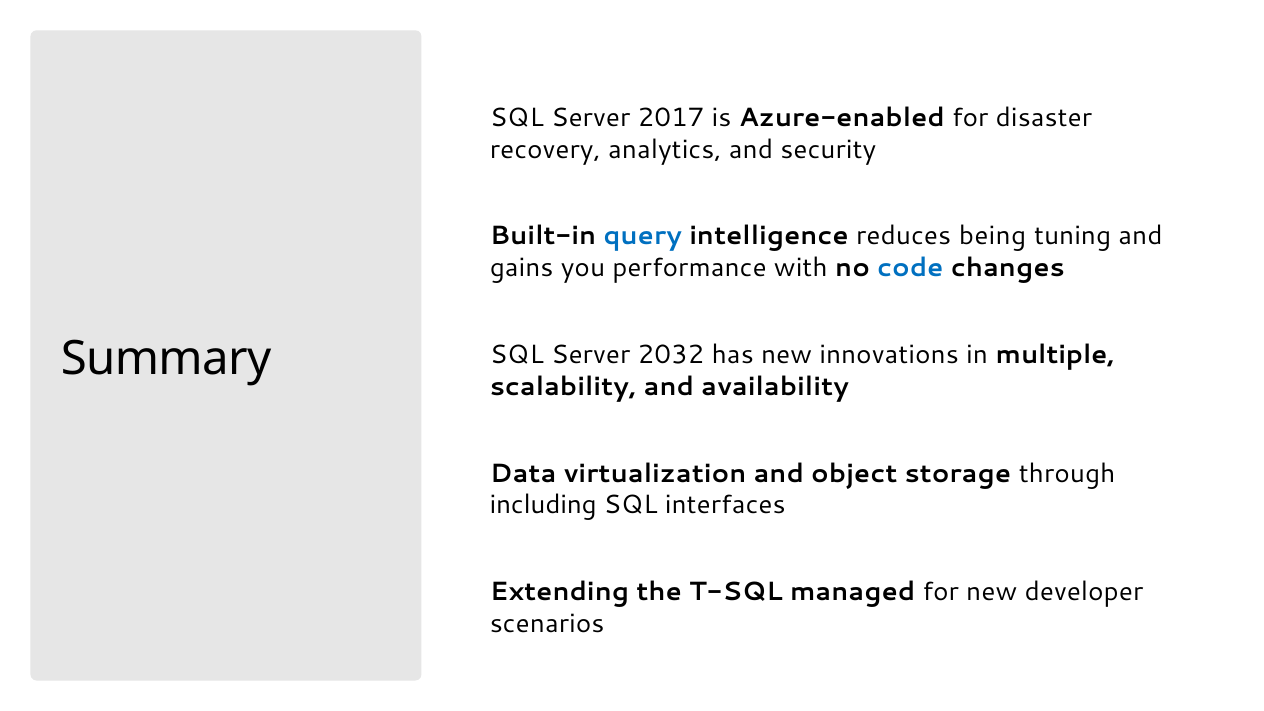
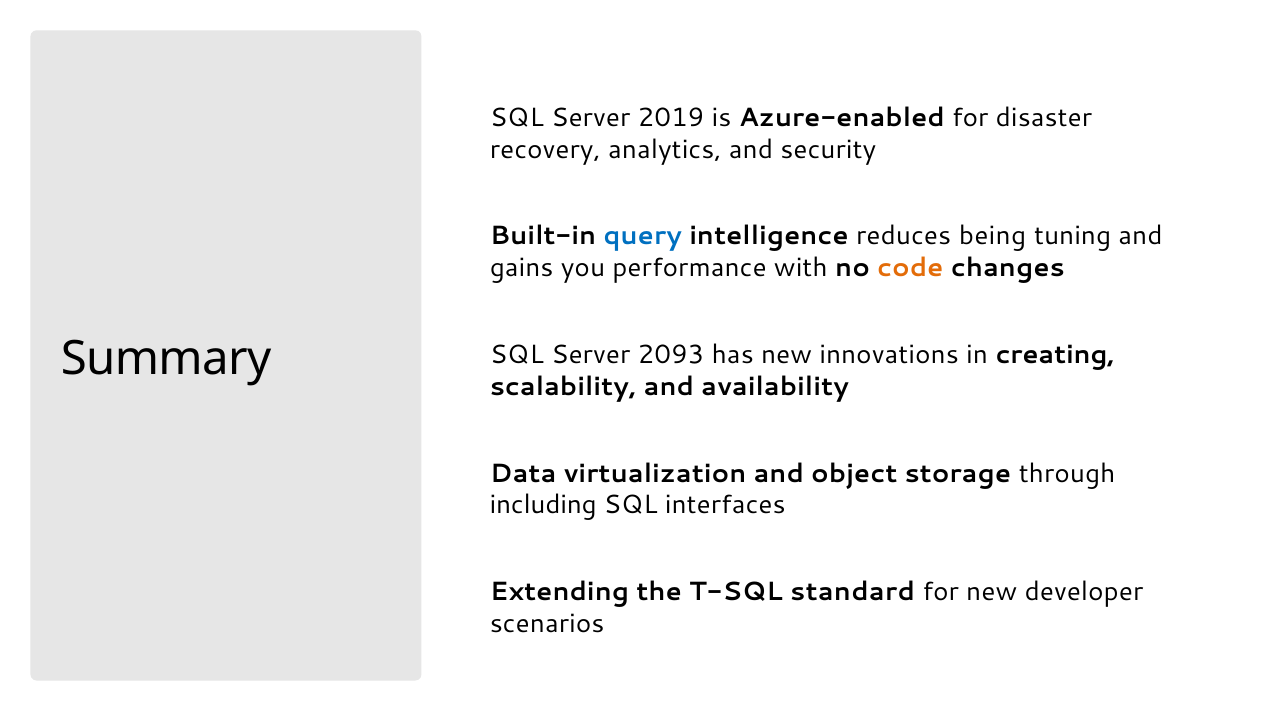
2017: 2017 -> 2019
code colour: blue -> orange
2032: 2032 -> 2093
multiple: multiple -> creating
managed: managed -> standard
